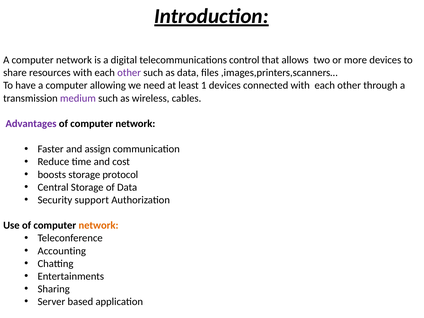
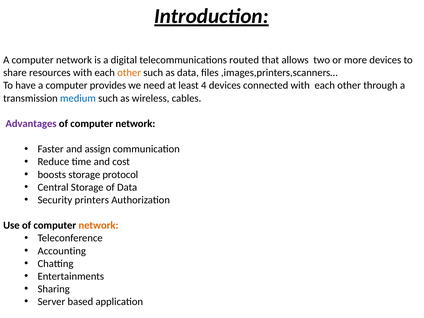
control: control -> routed
other at (129, 73) colour: purple -> orange
allowing: allowing -> provides
1: 1 -> 4
medium colour: purple -> blue
support: support -> printers
